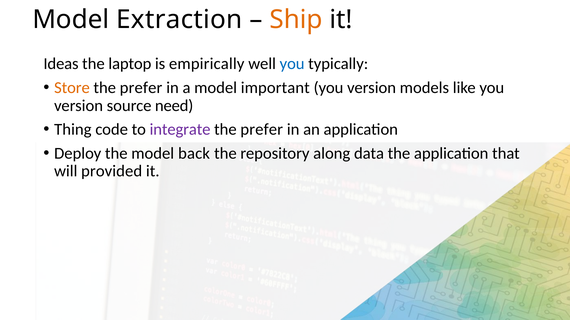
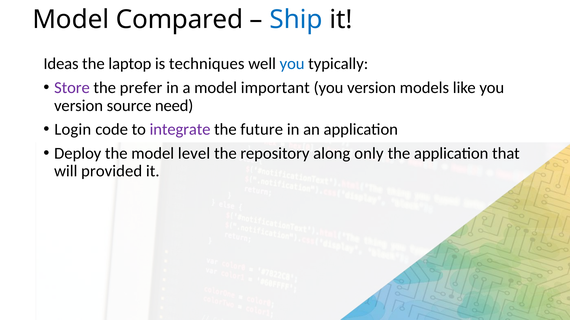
Extraction: Extraction -> Compared
Ship colour: orange -> blue
empirically: empirically -> techniques
Store colour: orange -> purple
Thing: Thing -> Login
prefer at (262, 130): prefer -> future
back: back -> level
data: data -> only
